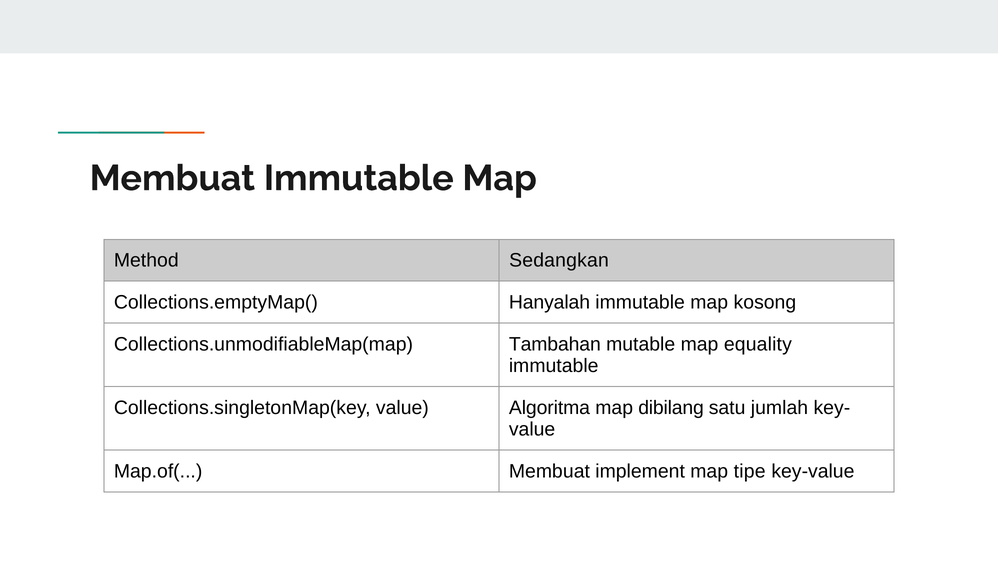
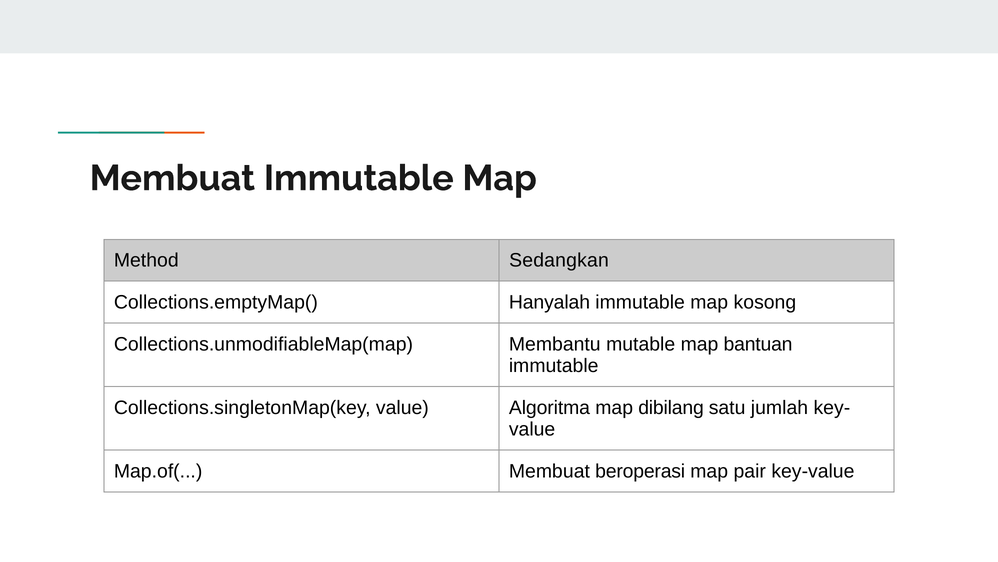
Tambahan: Tambahan -> Membantu
equality: equality -> bantuan
implement: implement -> beroperasi
tipe: tipe -> pair
